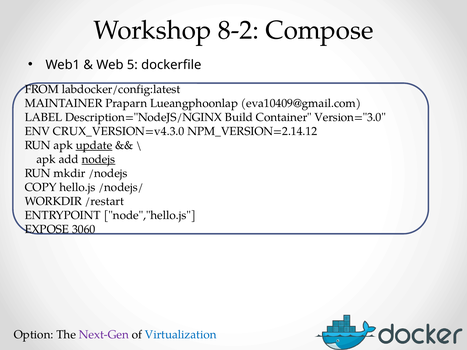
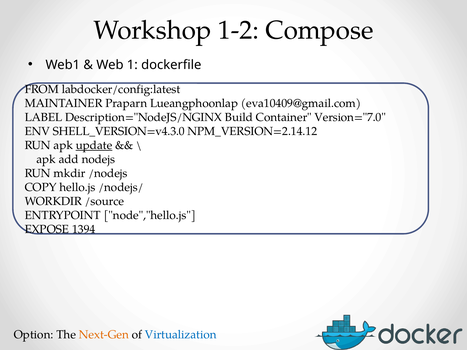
8-2: 8-2 -> 1-2
5: 5 -> 1
Version="3.0: Version="3.0 -> Version="7.0
CRUX_VERSION=v4.3.0: CRUX_VERSION=v4.3.0 -> SHELL_VERSION=v4.3.0
nodejs underline: present -> none
/restart: /restart -> /source
3060: 3060 -> 1394
Next-Gen colour: purple -> orange
